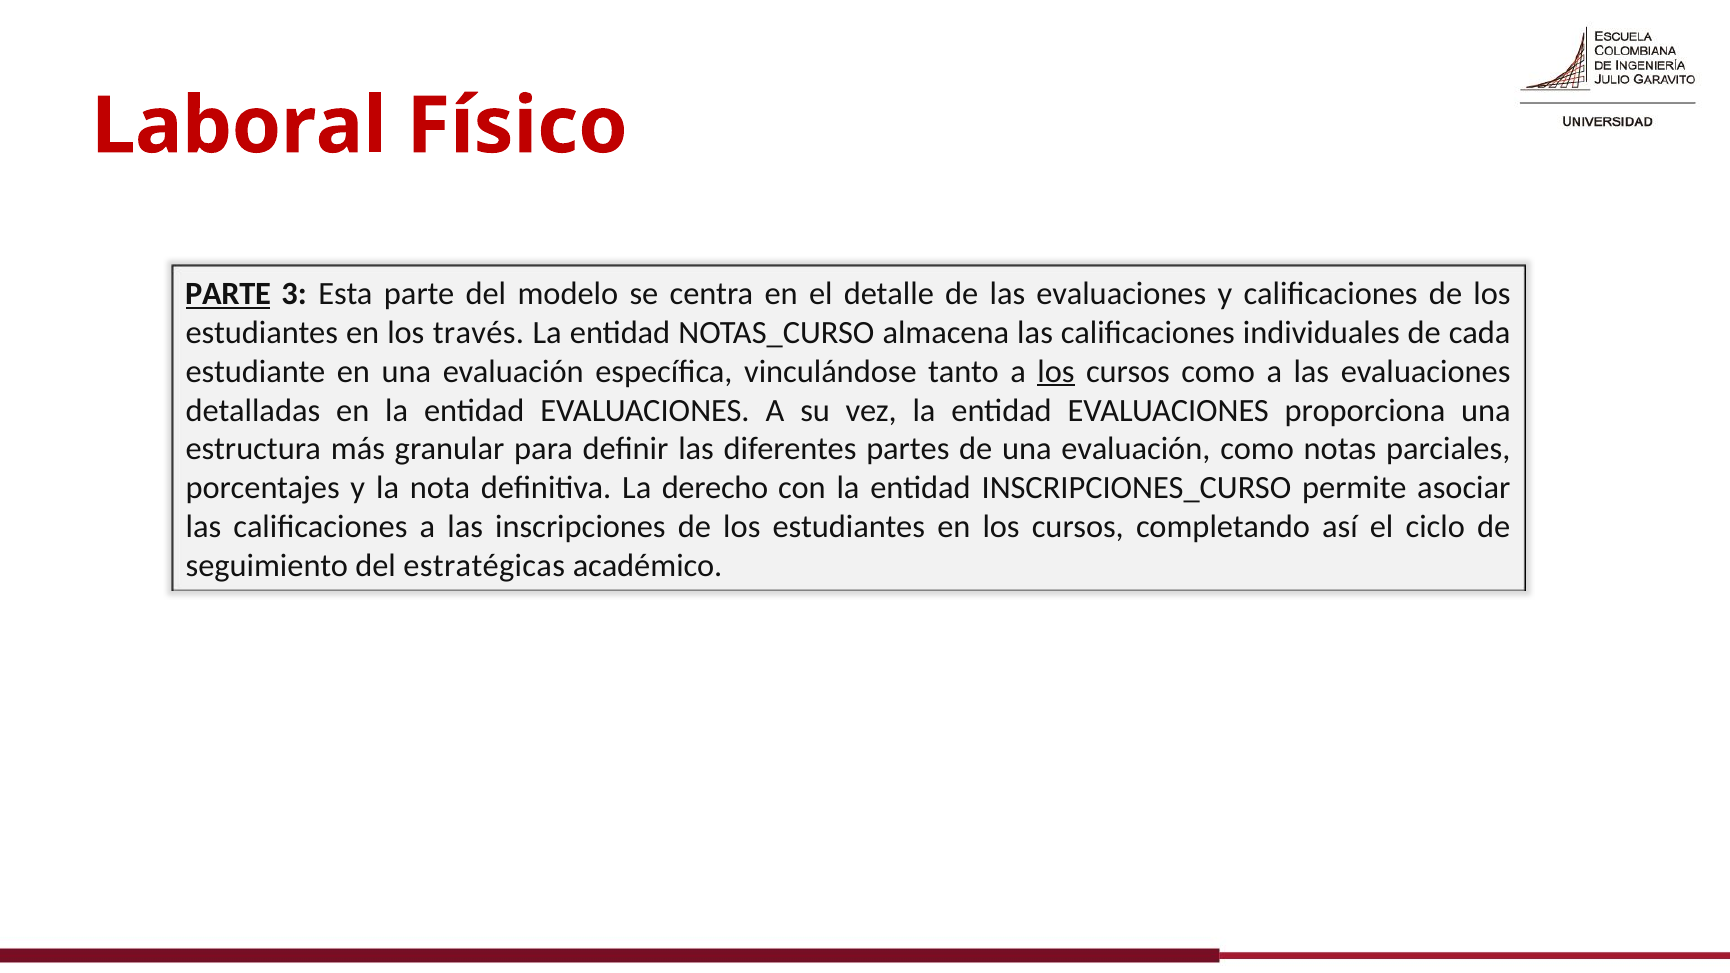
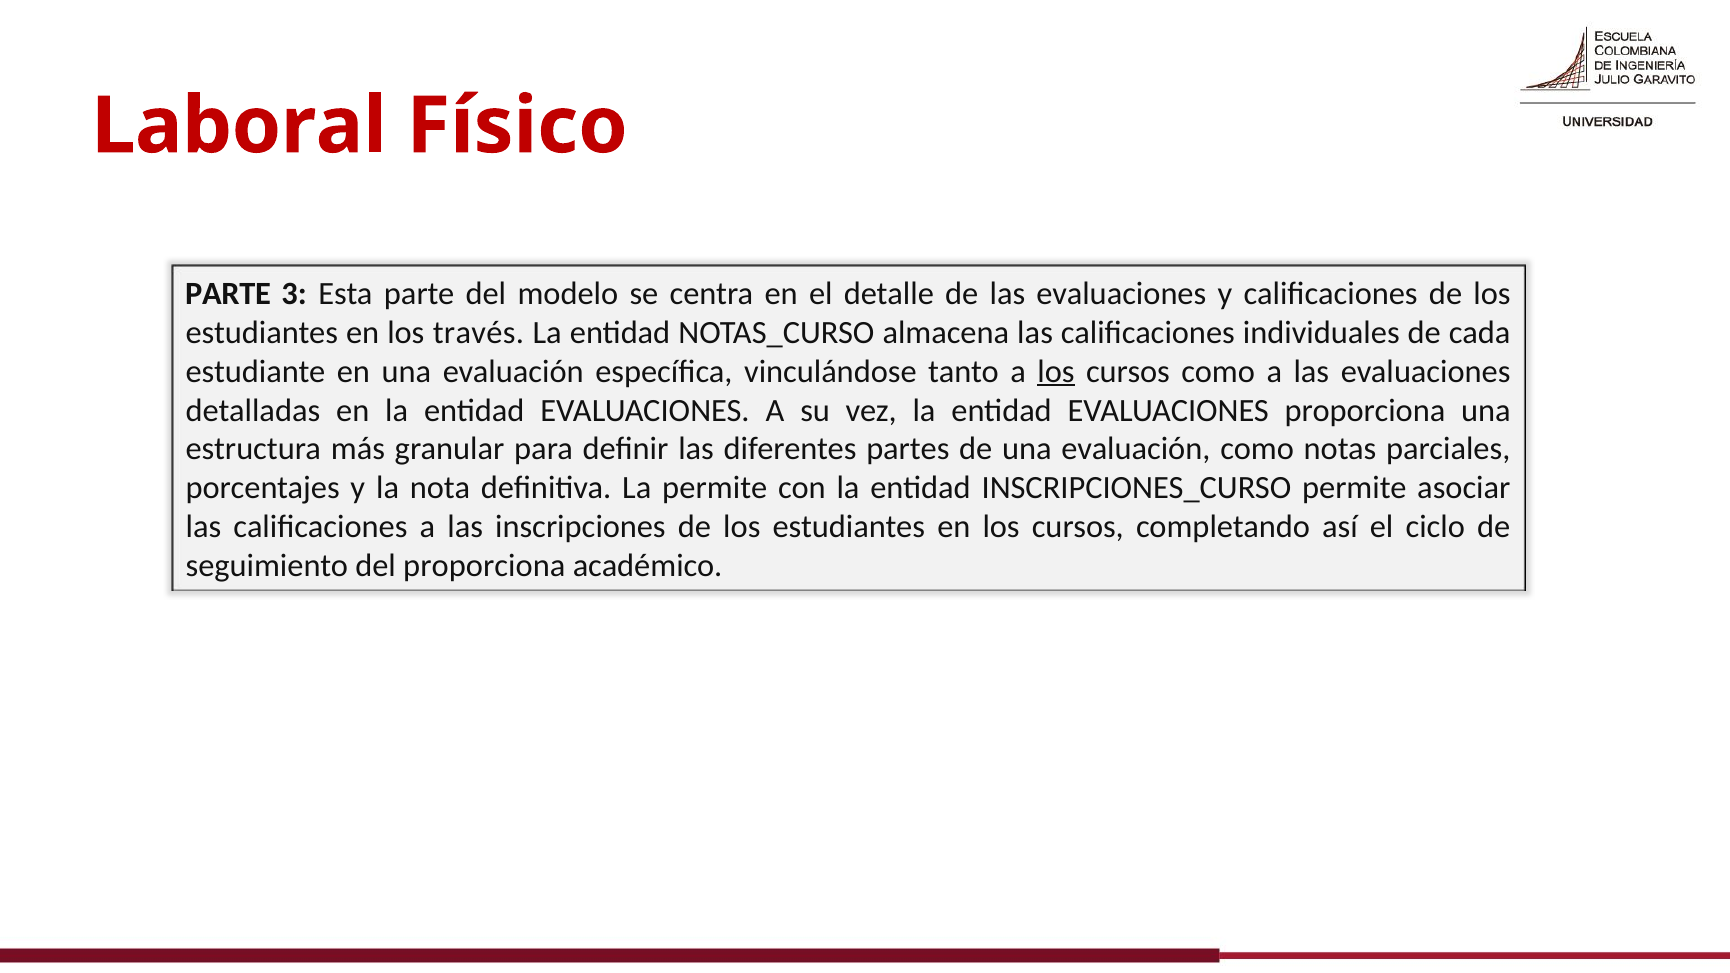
PARTE at (228, 294) underline: present -> none
La derecho: derecho -> permite
del estratégicas: estratégicas -> proporciona
